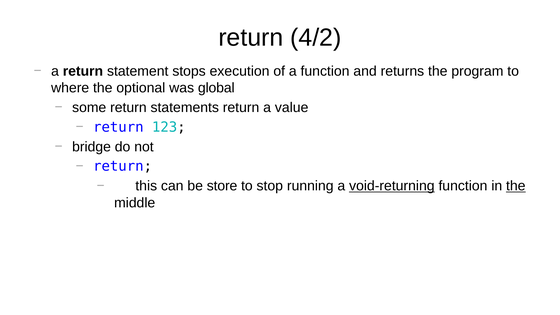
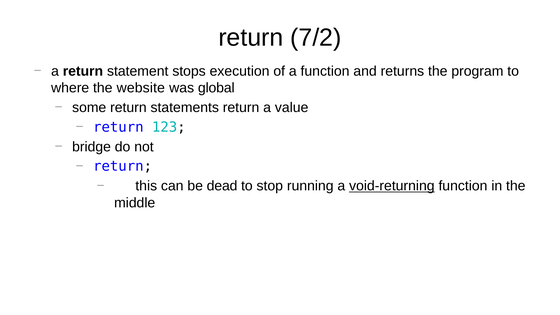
4/2: 4/2 -> 7/2
optional: optional -> website
store: store -> dead
the at (516, 186) underline: present -> none
